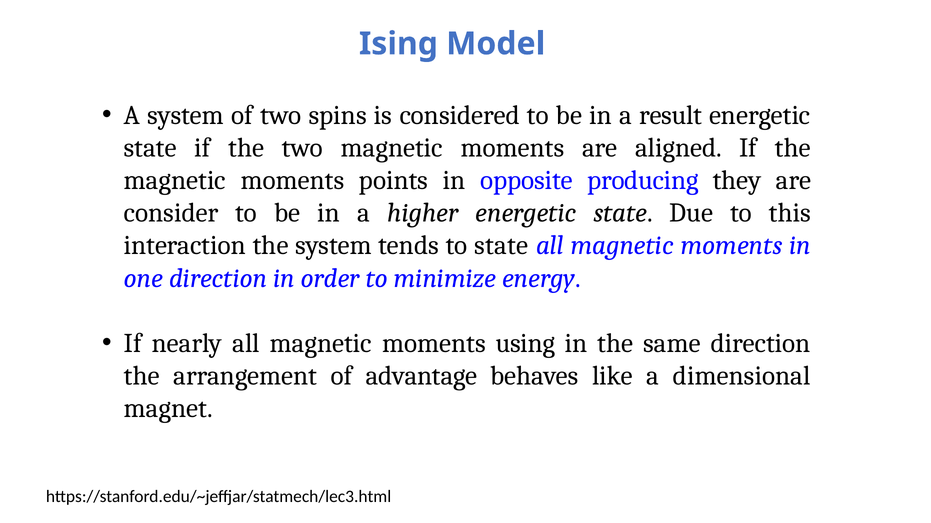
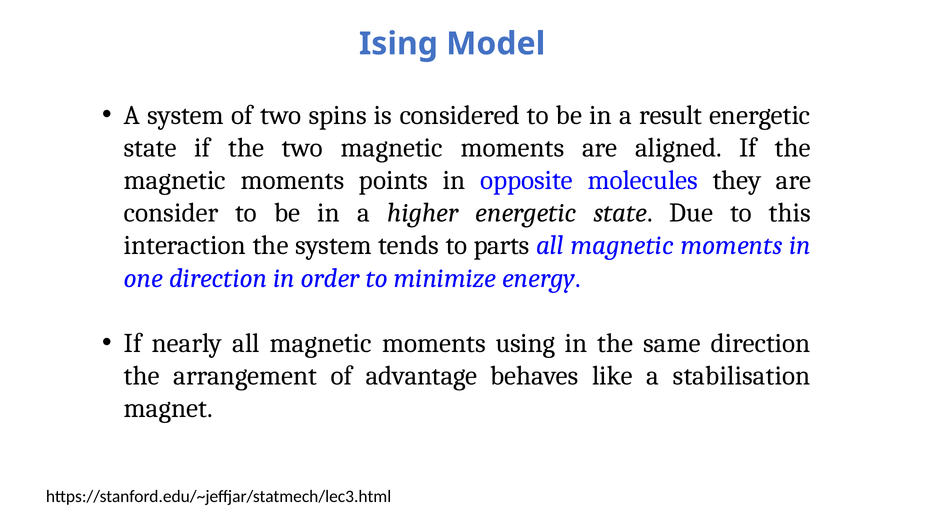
producing: producing -> molecules
to state: state -> parts
dimensional: dimensional -> stabilisation
